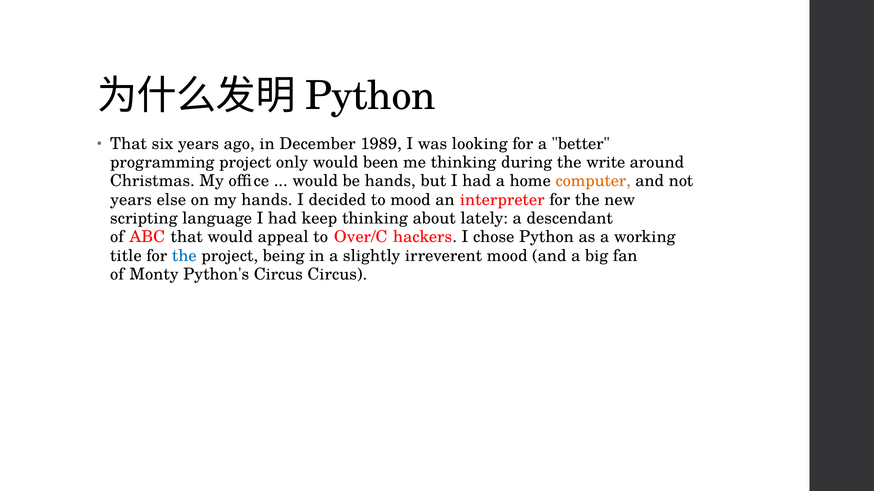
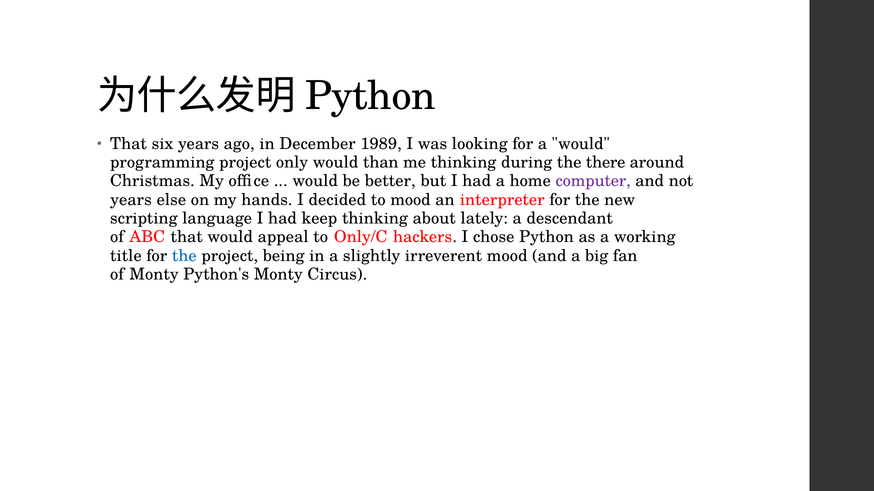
a better: better -> would
been: been -> than
write: write -> there
be hands: hands -> better
computer colour: orange -> purple
Over/C: Over/C -> Only/C
Python's Circus: Circus -> Monty
